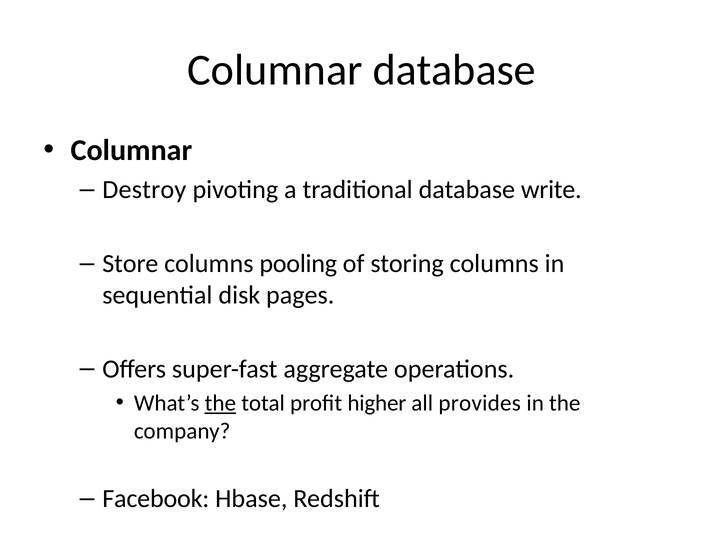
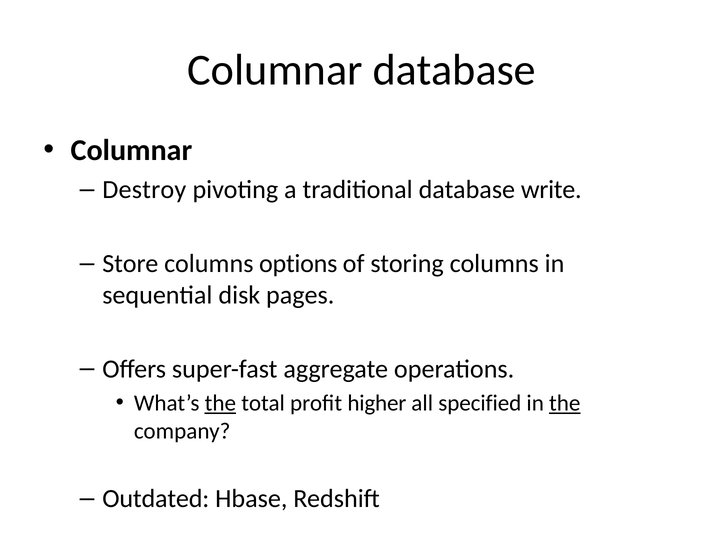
pooling: pooling -> options
provides: provides -> specified
the at (565, 403) underline: none -> present
Facebook: Facebook -> Outdated
